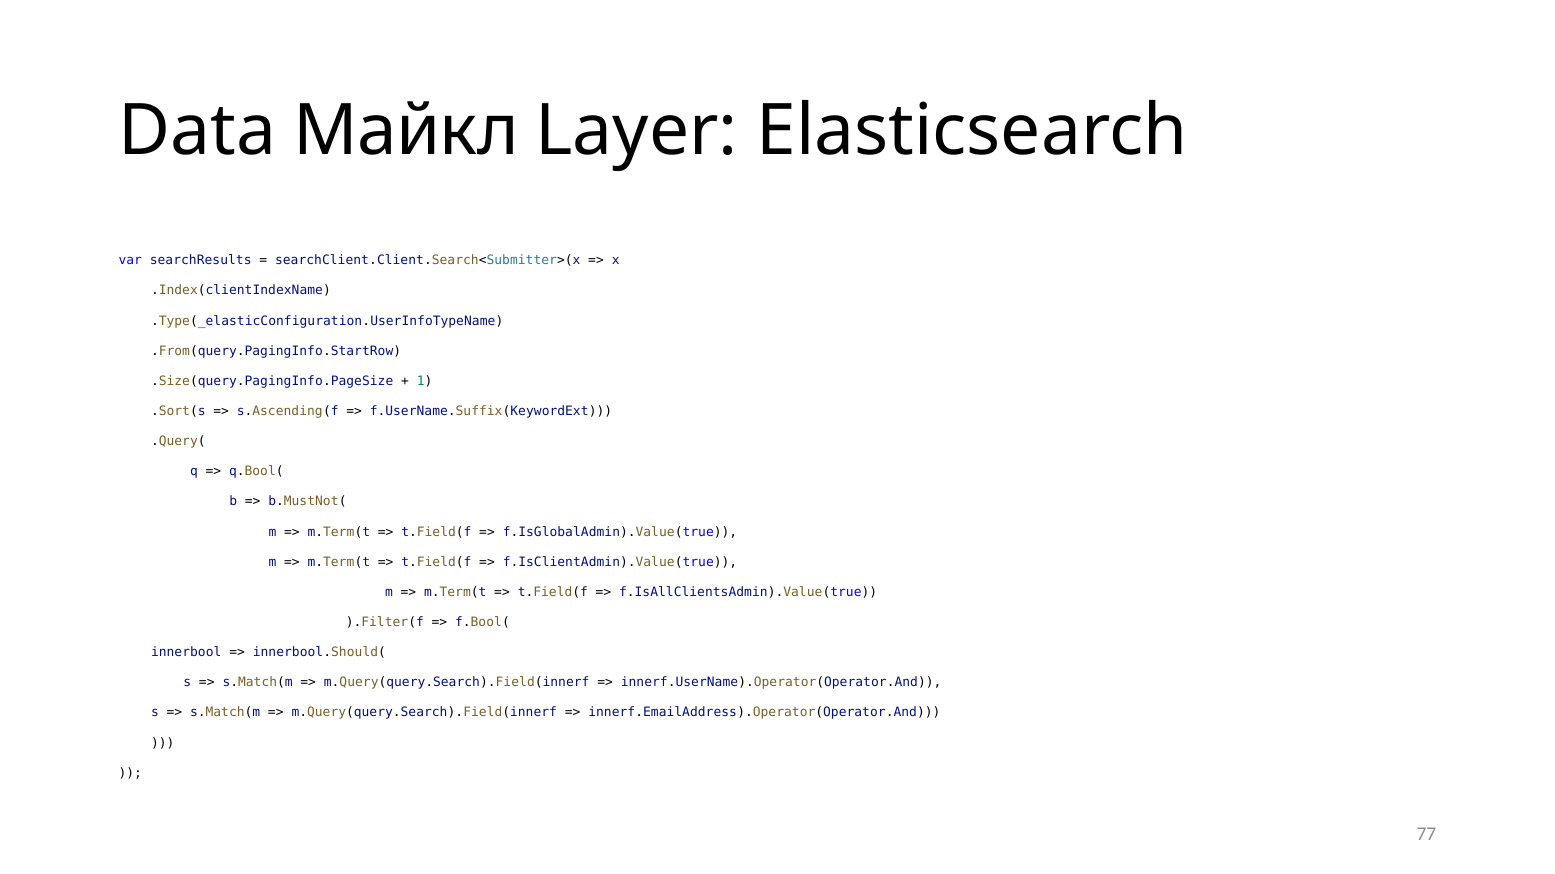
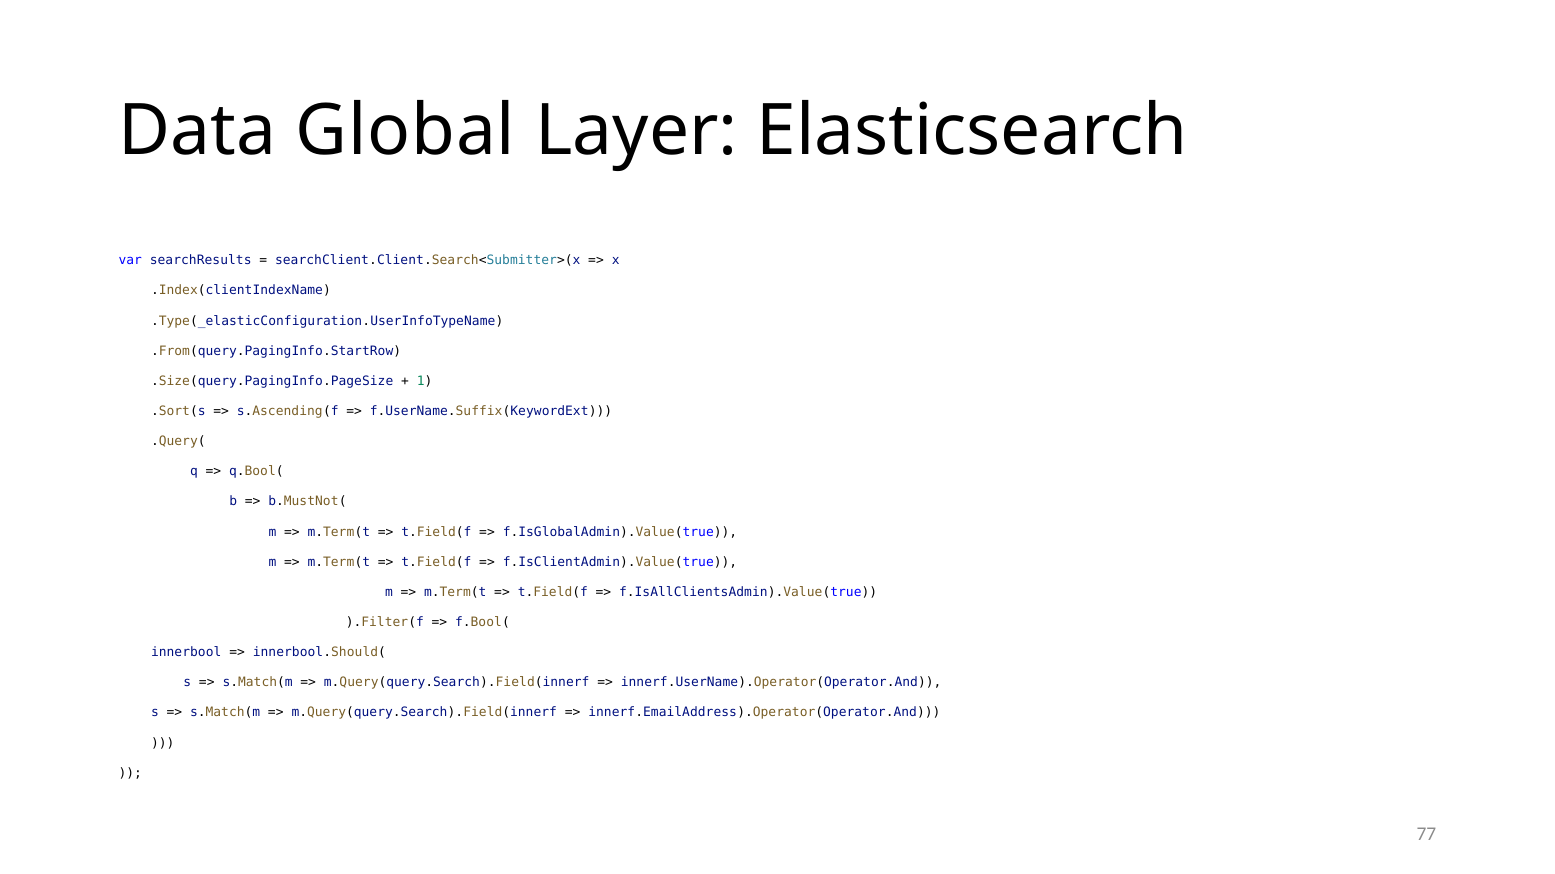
Майкл: Майкл -> Global
